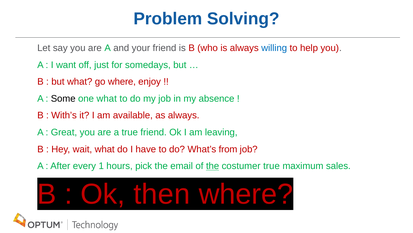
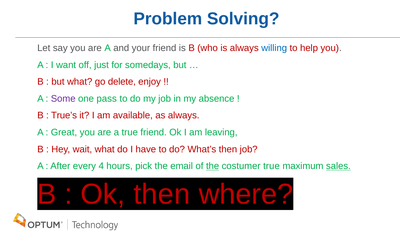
go where: where -> delete
Some colour: black -> purple
one what: what -> pass
With’s: With’s -> True’s
What’s from: from -> then
1: 1 -> 4
sales underline: none -> present
